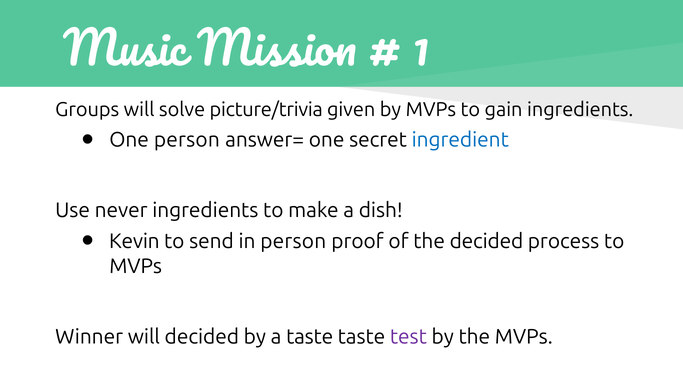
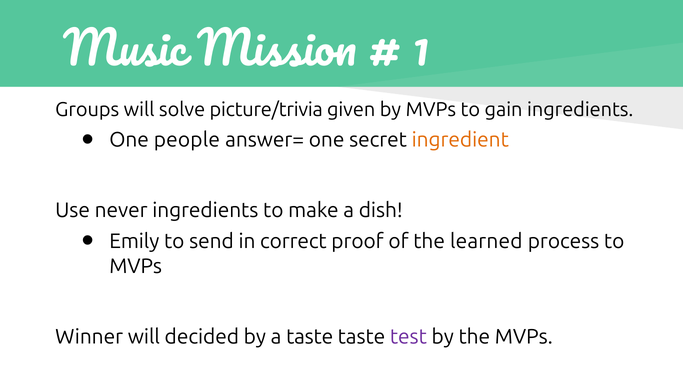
One person: person -> people
ingredient colour: blue -> orange
Kevin: Kevin -> Emily
in person: person -> correct
the decided: decided -> learned
